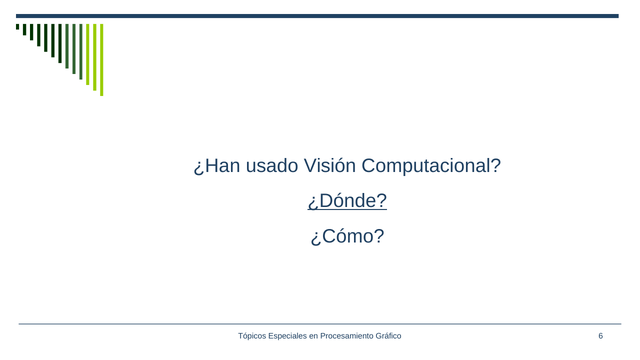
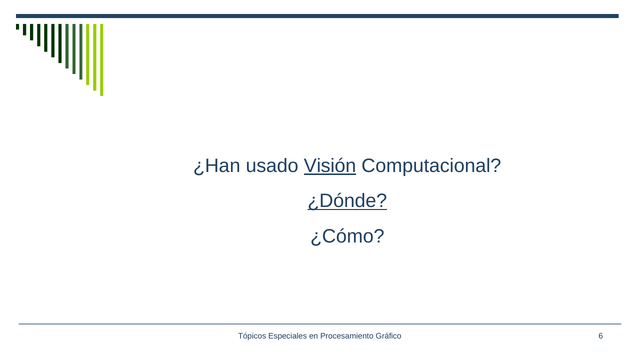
Visión underline: none -> present
